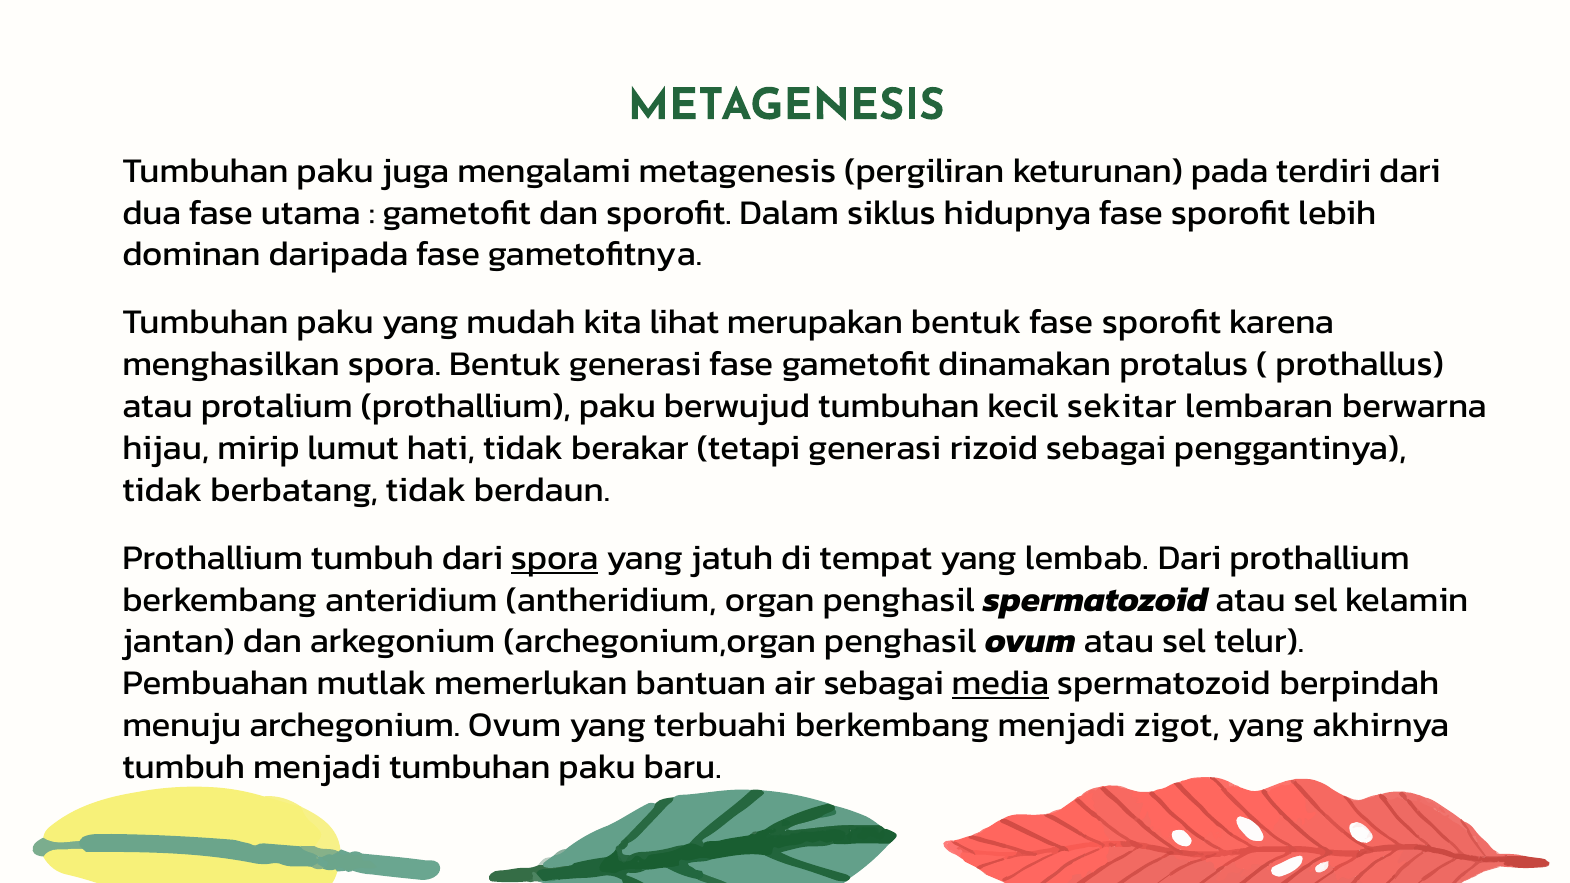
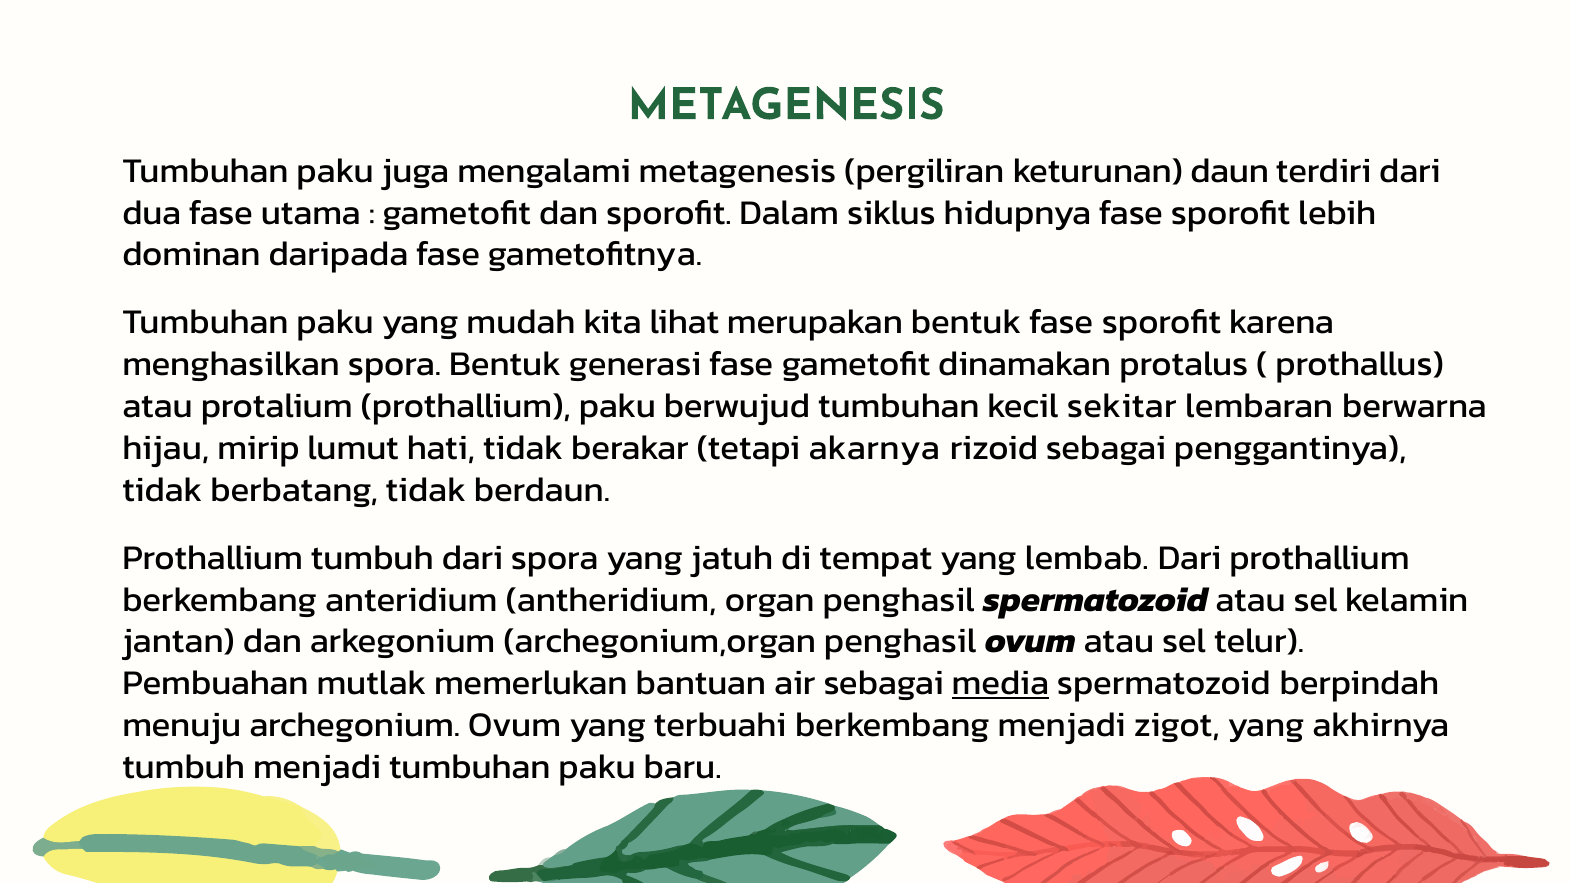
pada: pada -> daun
tetapi generasi: generasi -> akarnya
spora at (555, 558) underline: present -> none
